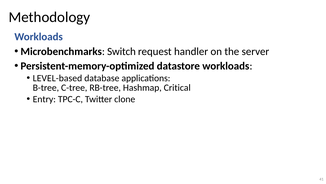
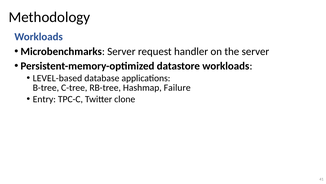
Microbenchmarks Switch: Switch -> Server
Critical: Critical -> Failure
